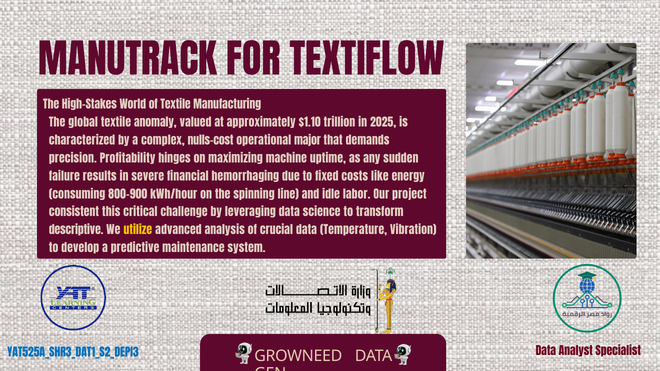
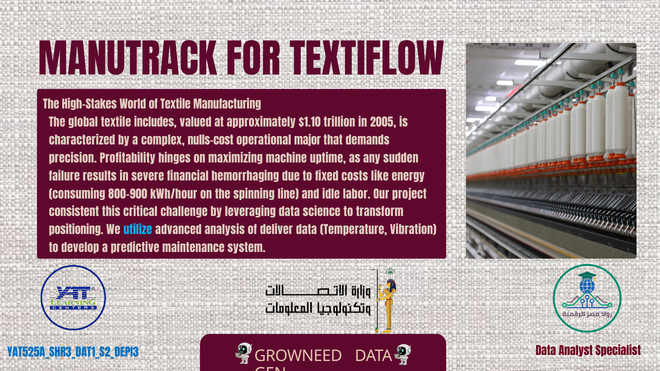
anomaly: anomaly -> includes
2025: 2025 -> 2005
descriptive: descriptive -> positioning
utilize colour: yellow -> light blue
crucial: crucial -> deliver
